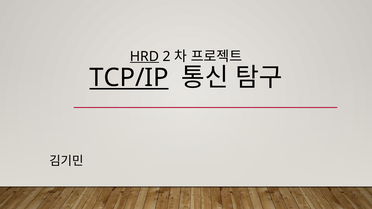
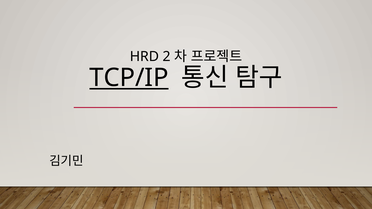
HRD underline: present -> none
